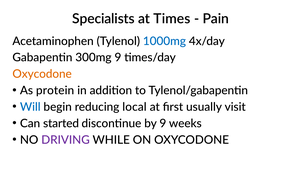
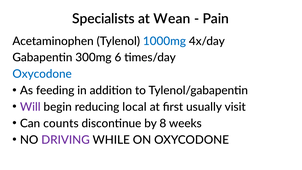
Times: Times -> Wean
300mg 9: 9 -> 6
Oxycodone at (42, 74) colour: orange -> blue
protein: protein -> feeding
Will colour: blue -> purple
started: started -> counts
by 9: 9 -> 8
